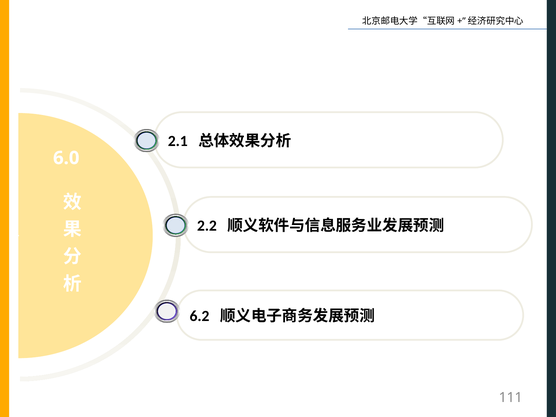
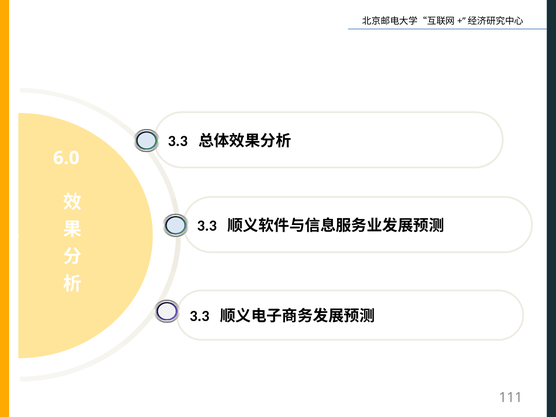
2.1 at (178, 141): 2.1 -> 3.3
2.2 at (207, 226): 2.2 -> 3.3
6.2 at (199, 316): 6.2 -> 3.3
